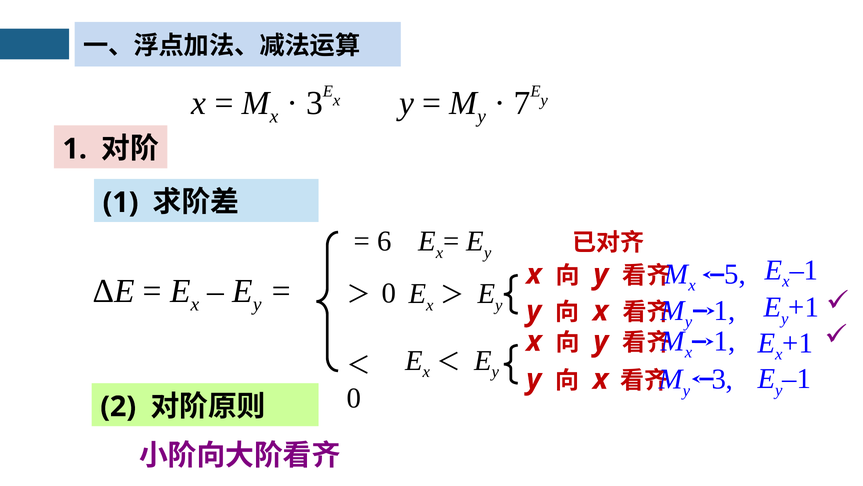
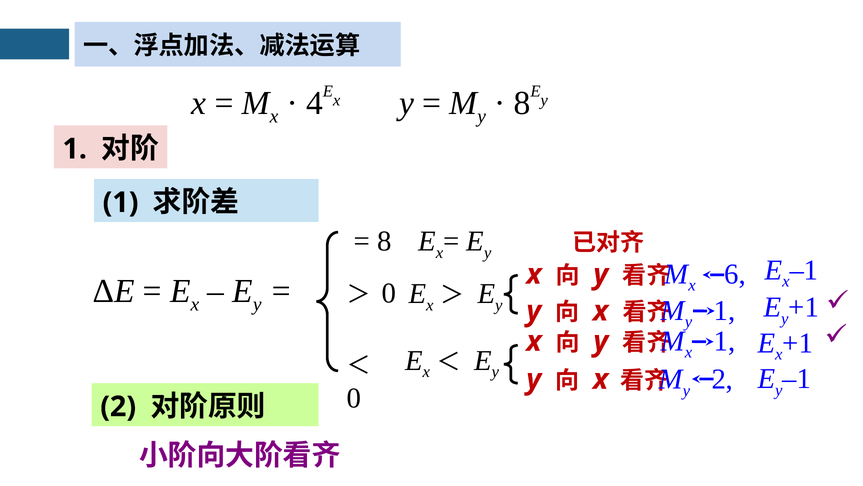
3 at (314, 103): 3 -> 4
7 at (522, 103): 7 -> 8
6 at (384, 241): 6 -> 8
5: 5 -> 6
y 3: 3 -> 2
